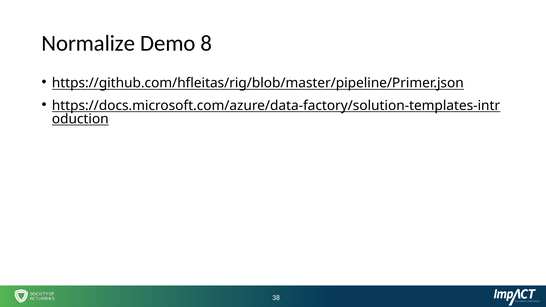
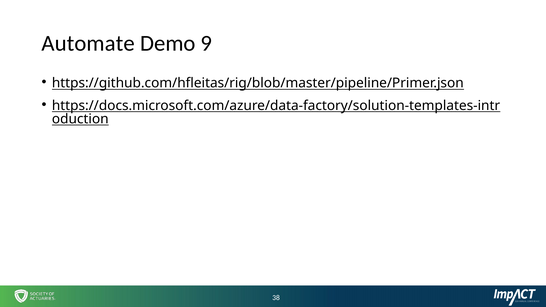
Normalize: Normalize -> Automate
8: 8 -> 9
